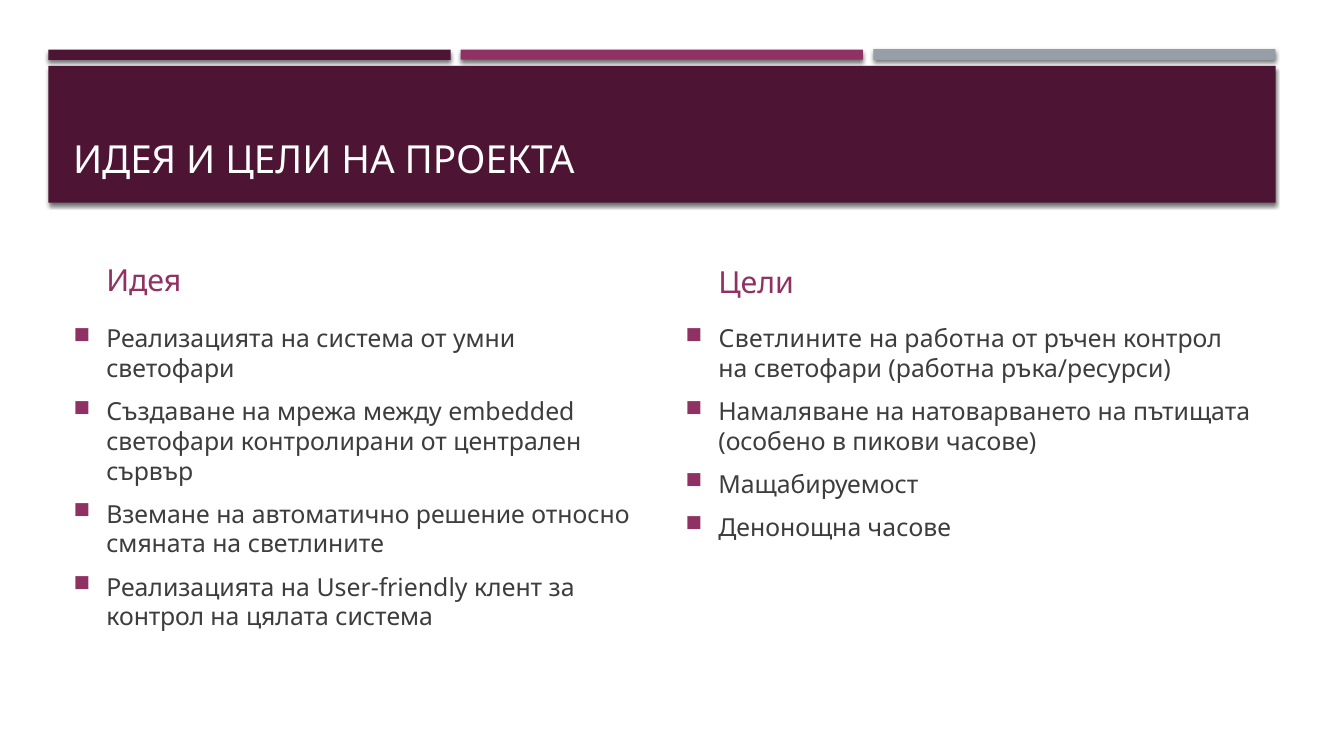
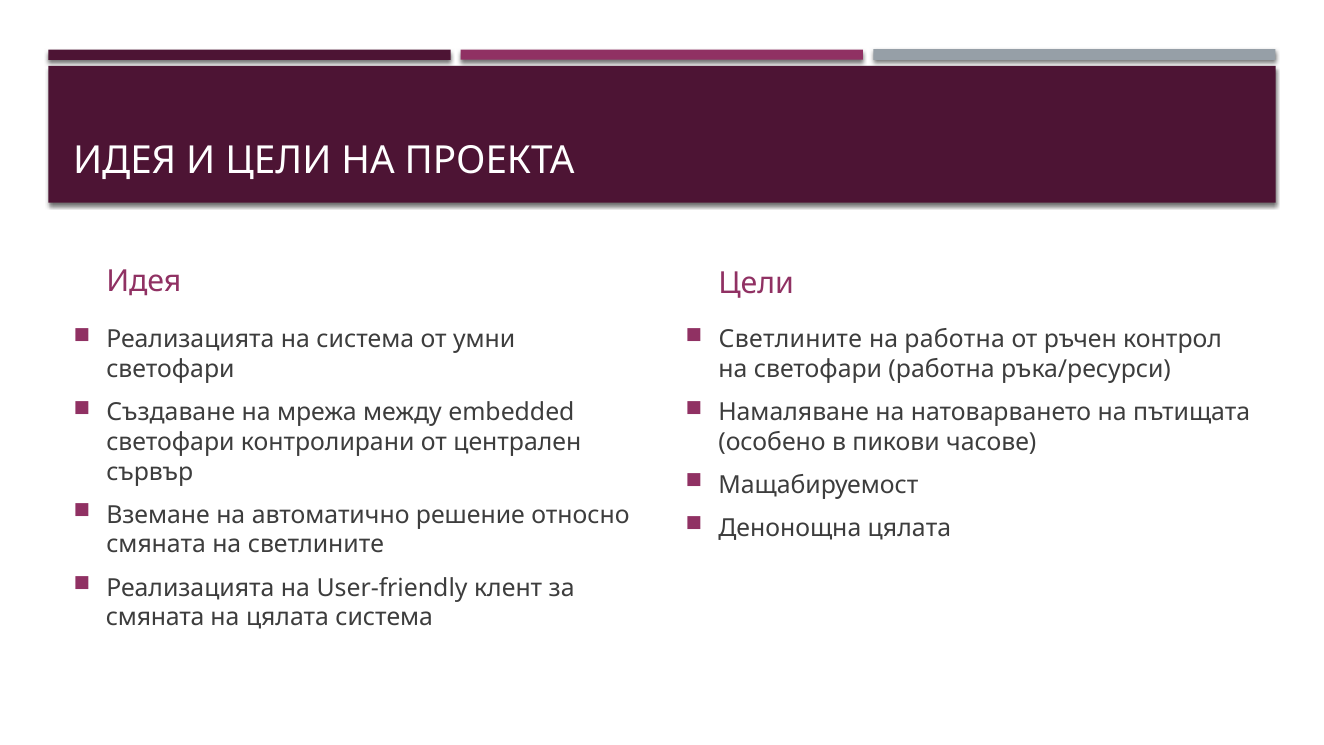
Денонощна часове: часове -> цялата
контрол at (155, 617): контрол -> смяната
